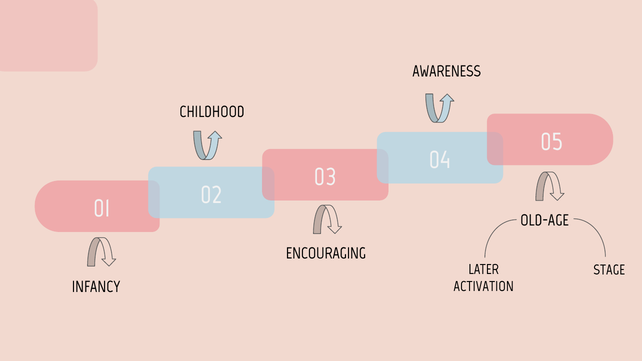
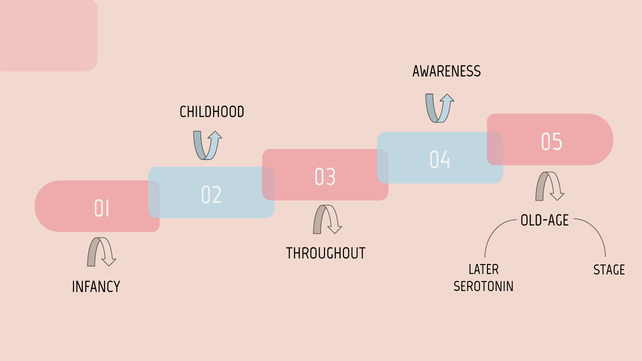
ENCOURAGING: ENCOURAGING -> THROUGHOUT
ACTIVATION: ACTIVATION -> SEROTONIN
